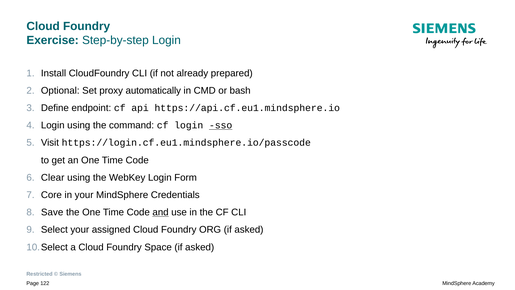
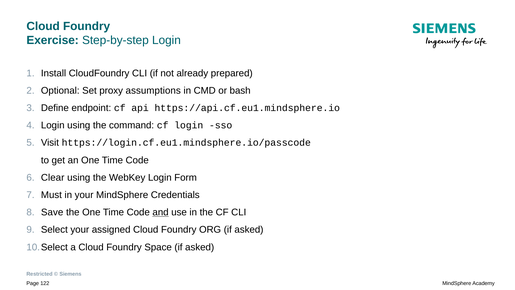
automatically: automatically -> assumptions
sso underline: present -> none
Core: Core -> Must
